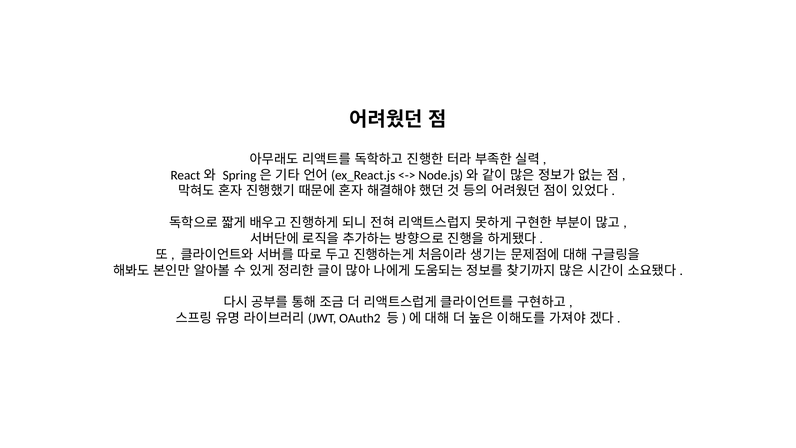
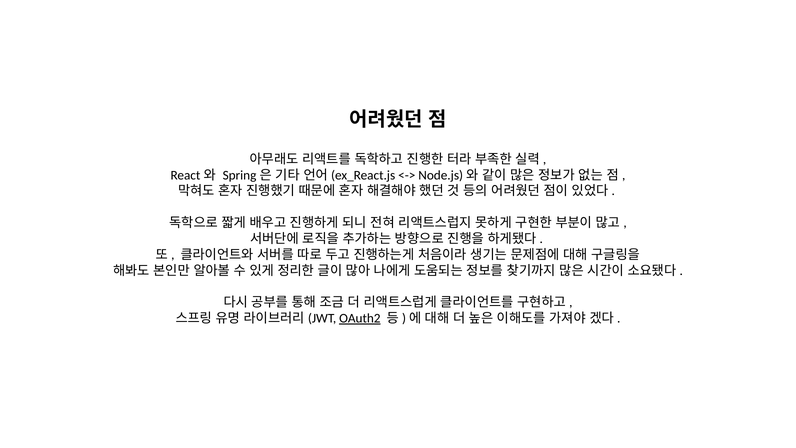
OAuth2 underline: none -> present
